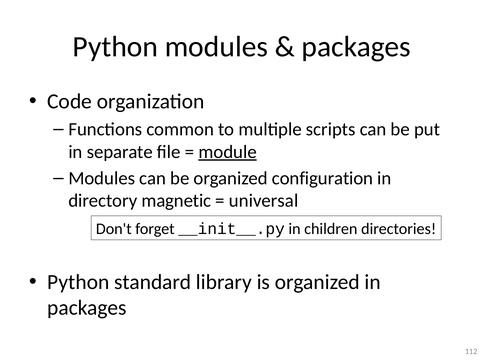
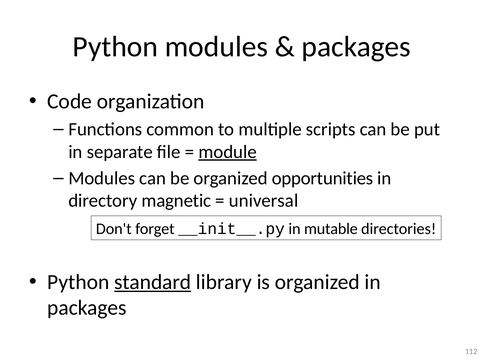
configuration: configuration -> opportunities
children: children -> mutable
standard underline: none -> present
